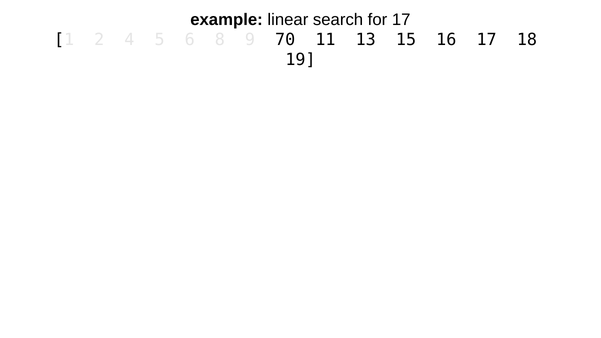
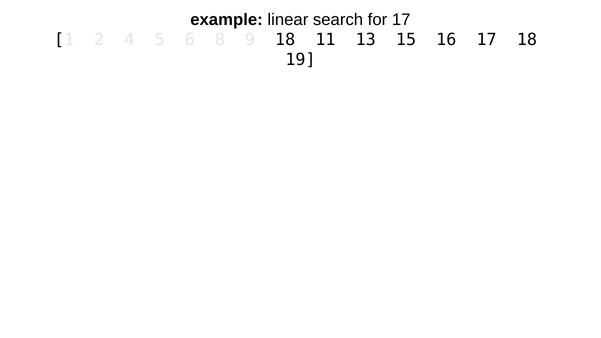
9 70: 70 -> 18
